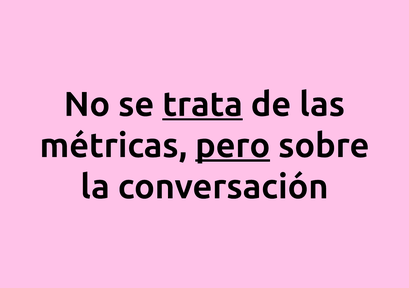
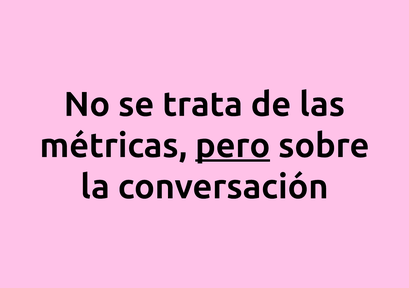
trata underline: present -> none
